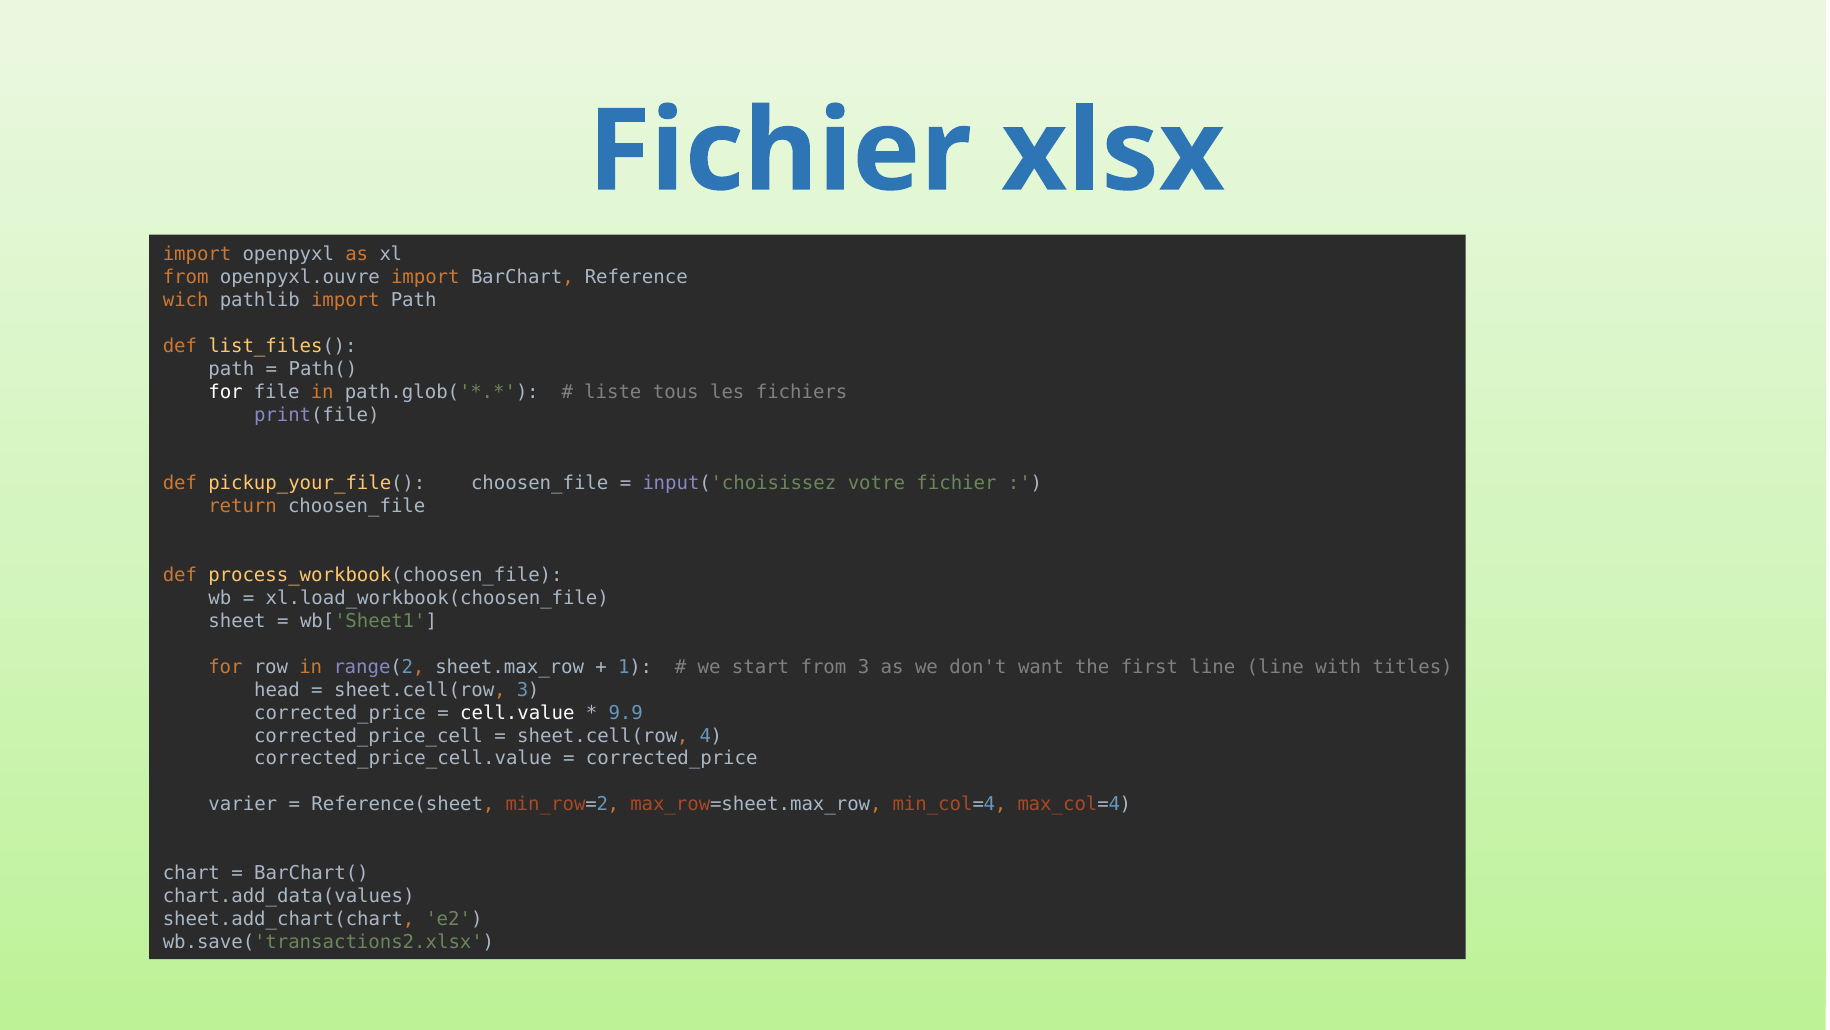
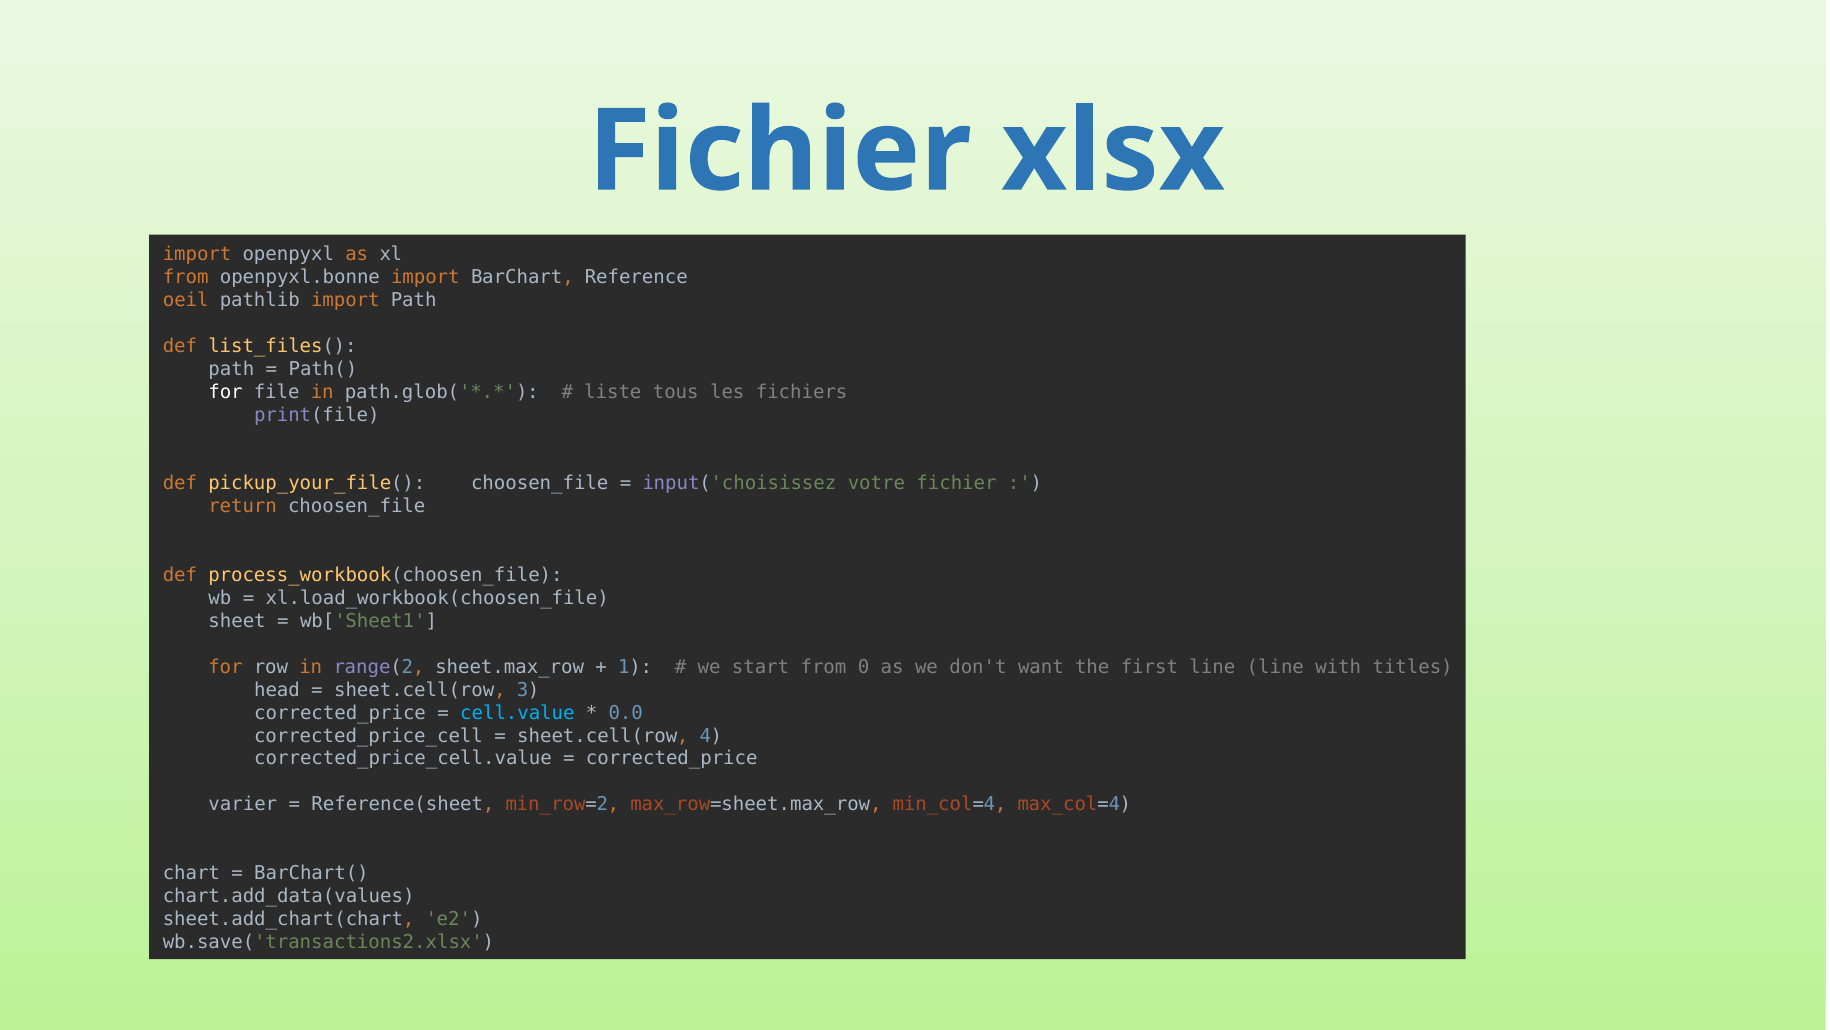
openpyxl.ouvre: openpyxl.ouvre -> openpyxl.bonne
wich: wich -> oeil
from 3: 3 -> 0
cell.value colour: white -> light blue
9.9: 9.9 -> 0.0
